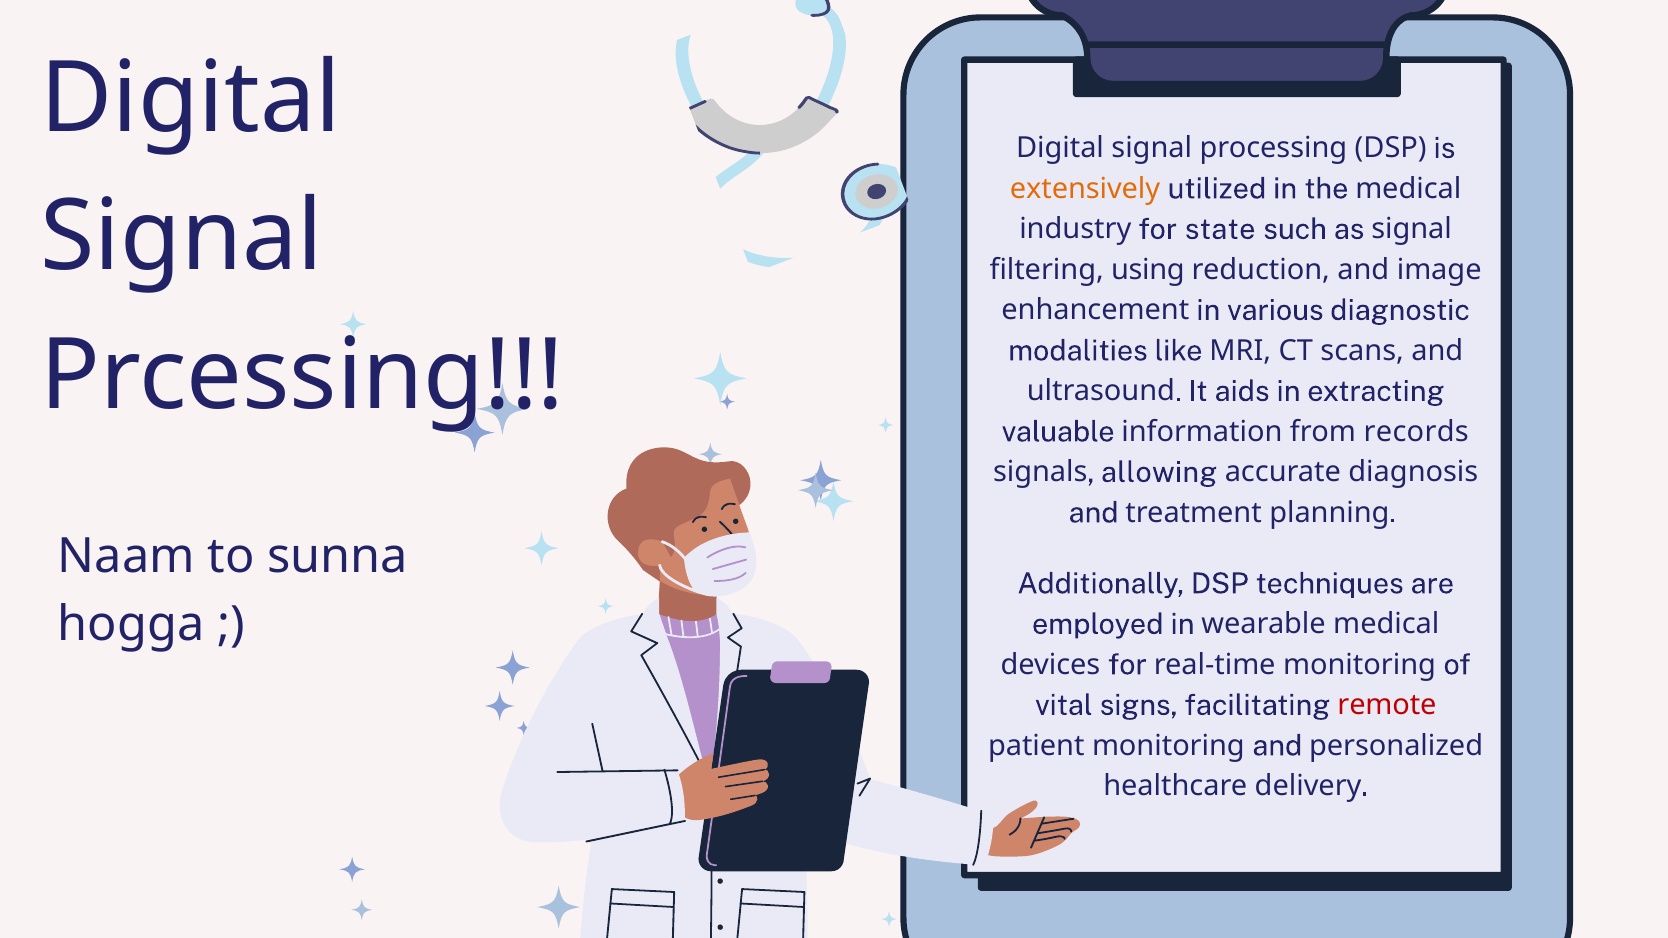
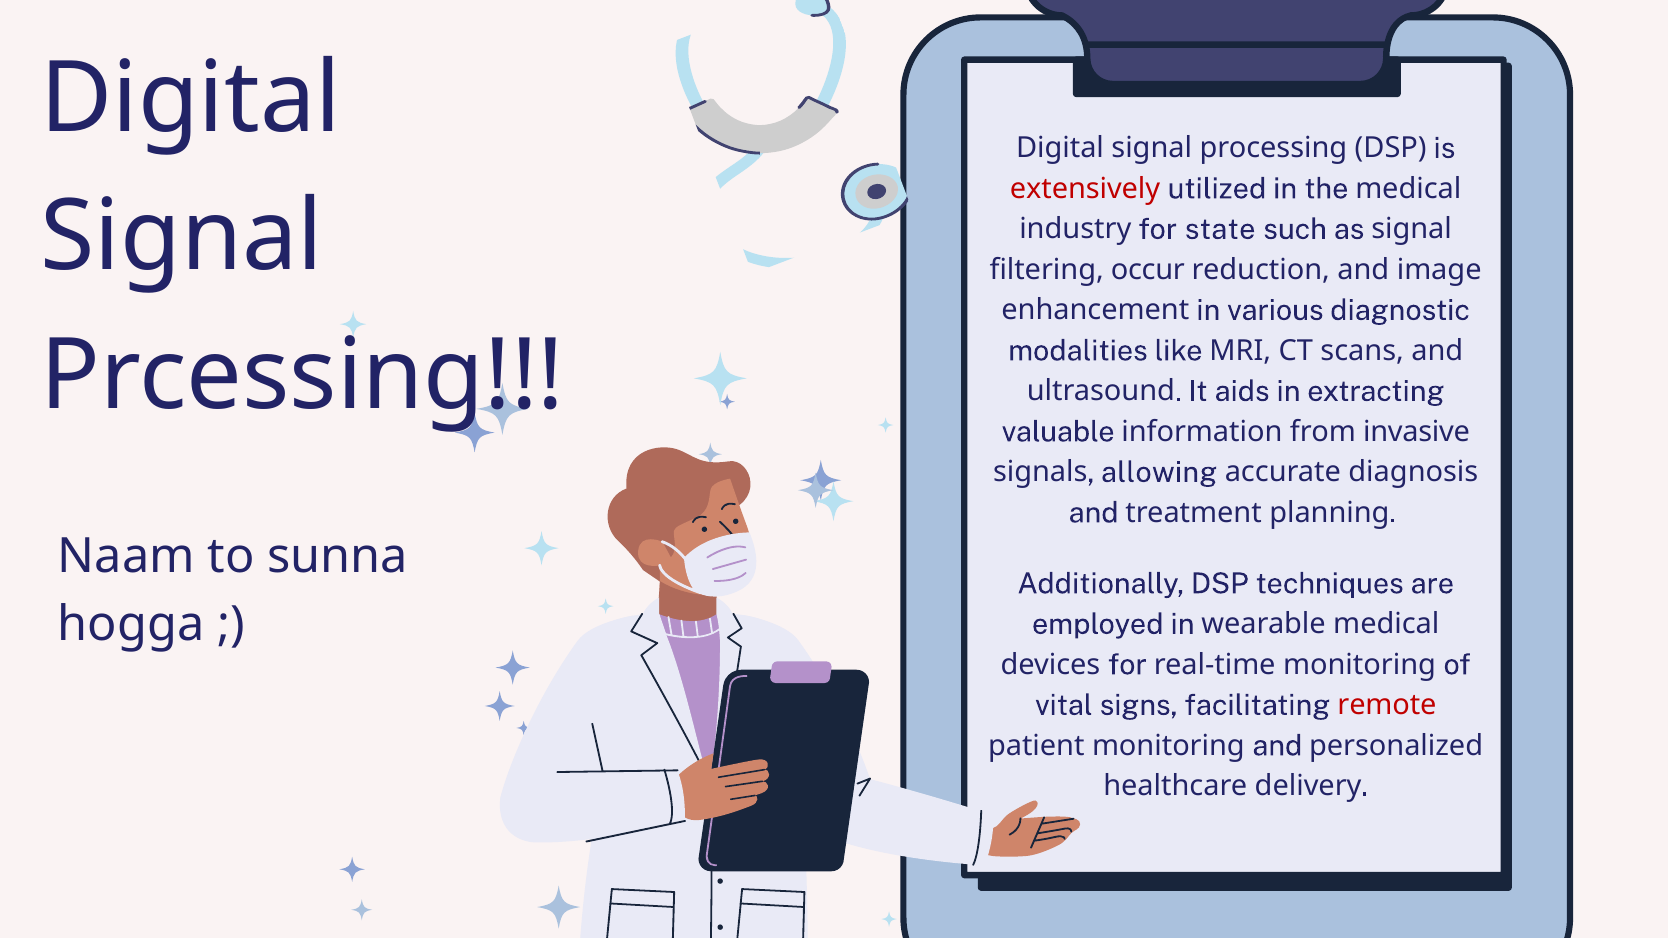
extensively colour: orange -> red
using: using -> occur
records: records -> invasive
